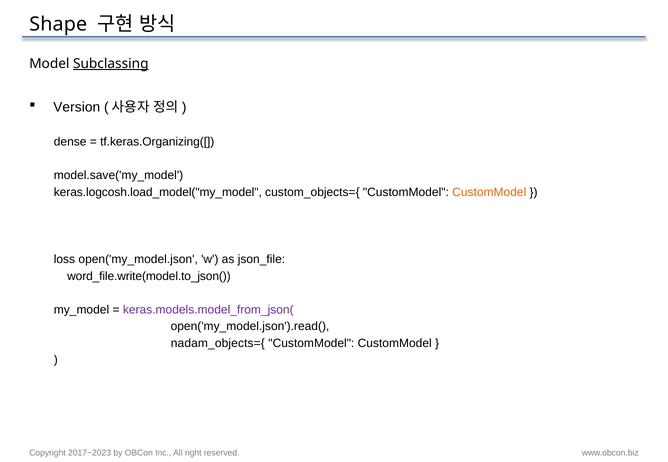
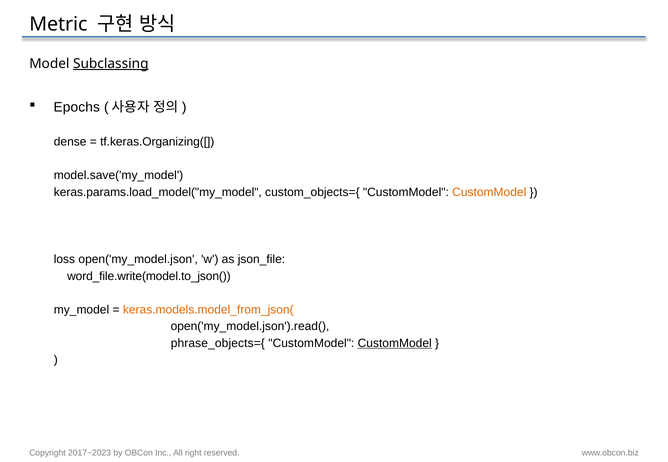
Shape: Shape -> Metric
Version: Version -> Epochs
keras.logcosh.load_model("my_model: keras.logcosh.load_model("my_model -> keras.params.load_model("my_model
keras.models.model_from_json( colour: purple -> orange
nadam_objects={: nadam_objects={ -> phrase_objects={
CustomModel at (395, 344) underline: none -> present
